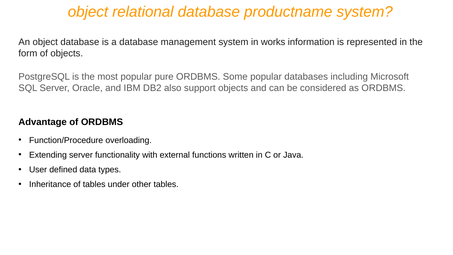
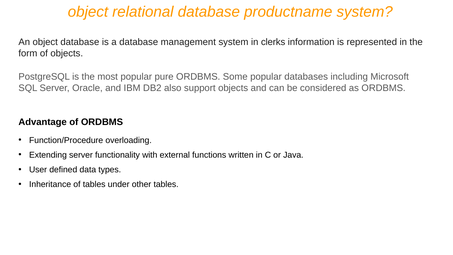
works: works -> clerks
